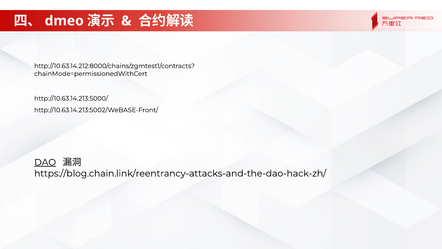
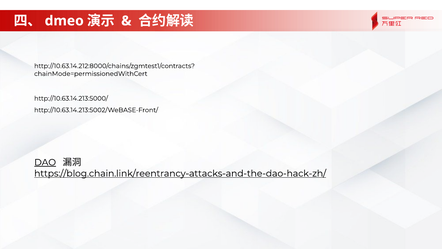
https://blog.chain.link/reentrancy-attacks-and-the-dao-hack-zh/ underline: none -> present
